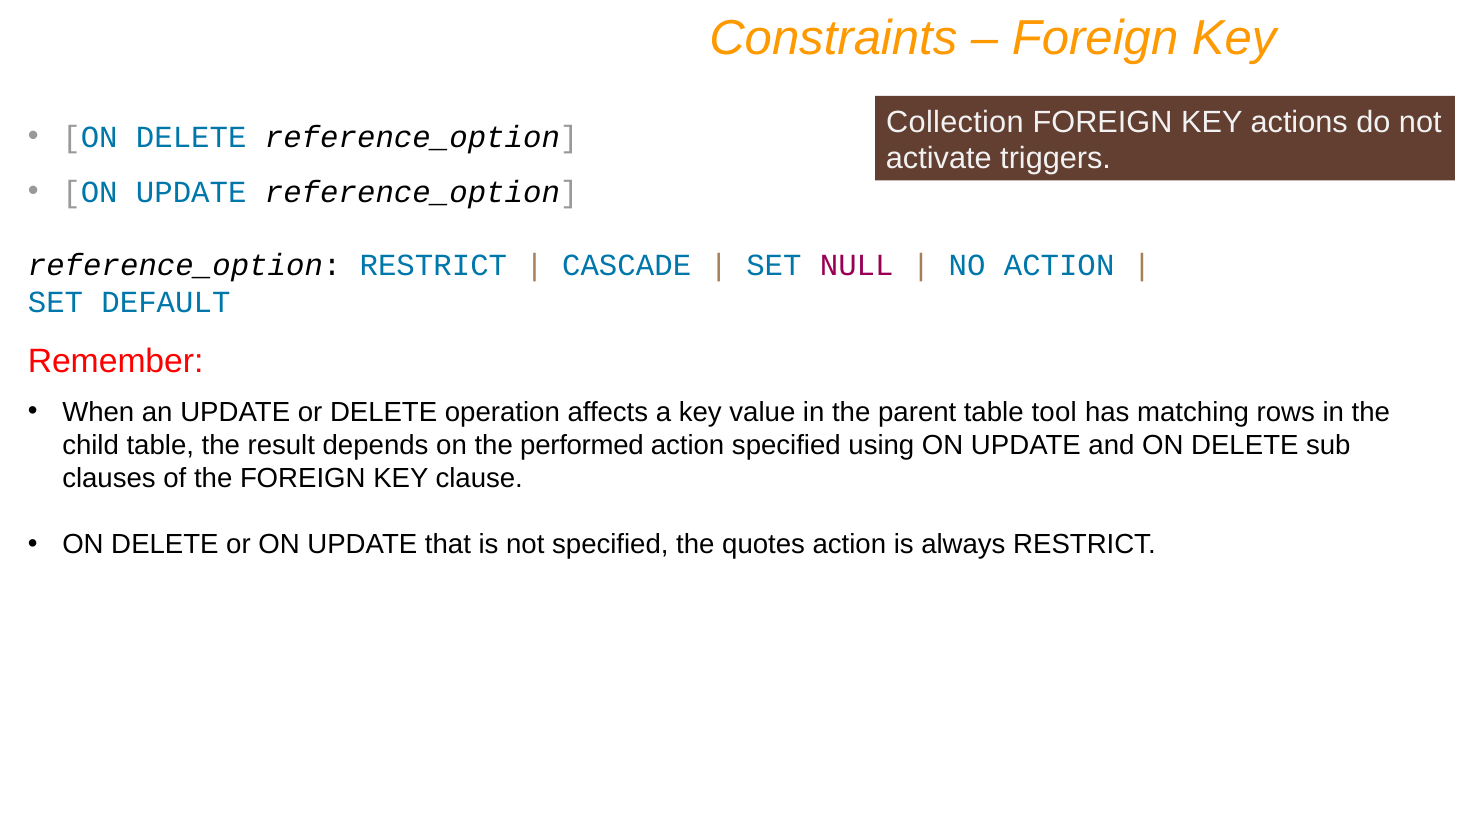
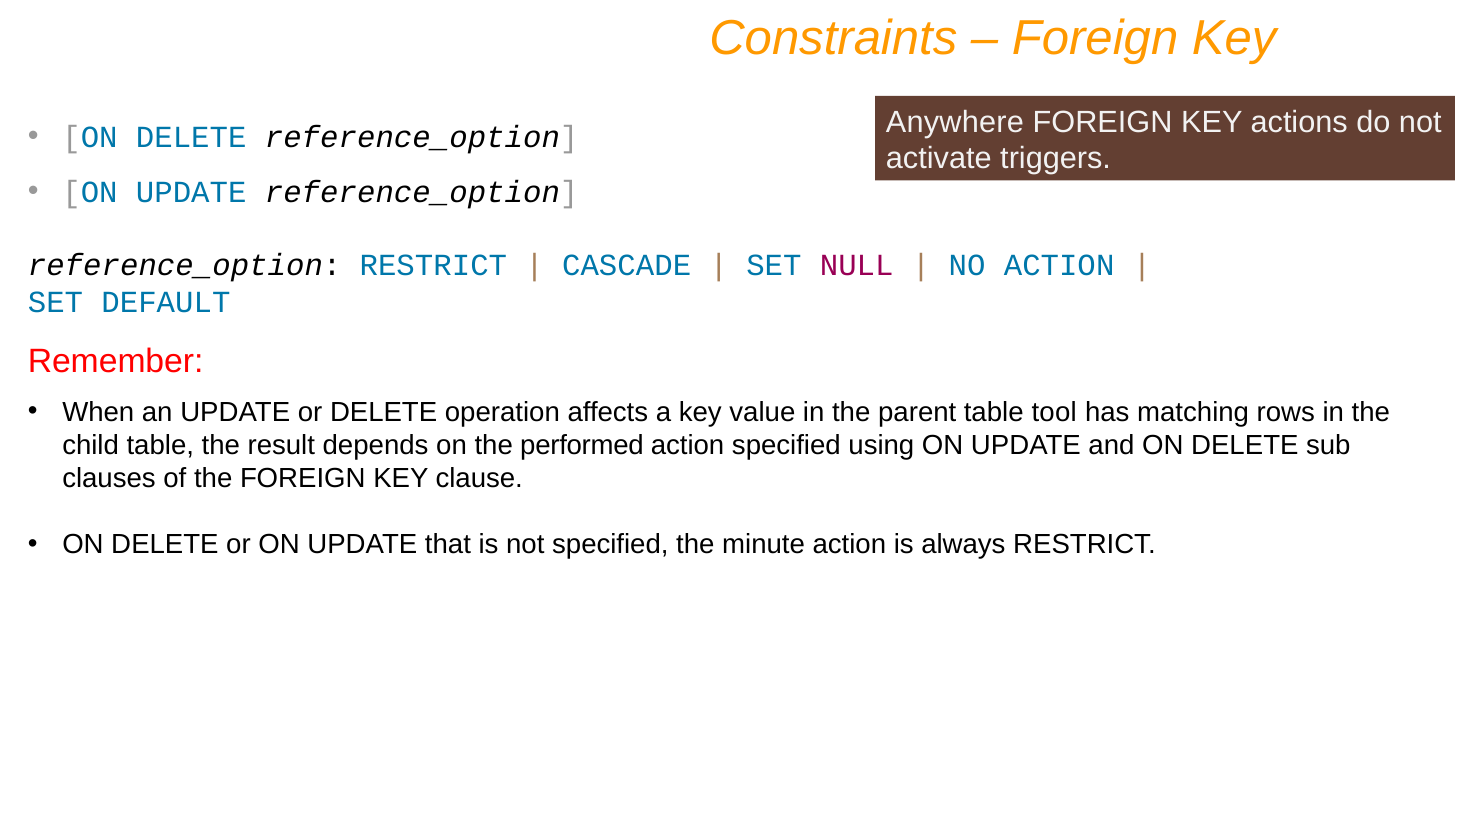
Collection: Collection -> Anywhere
quotes: quotes -> minute
